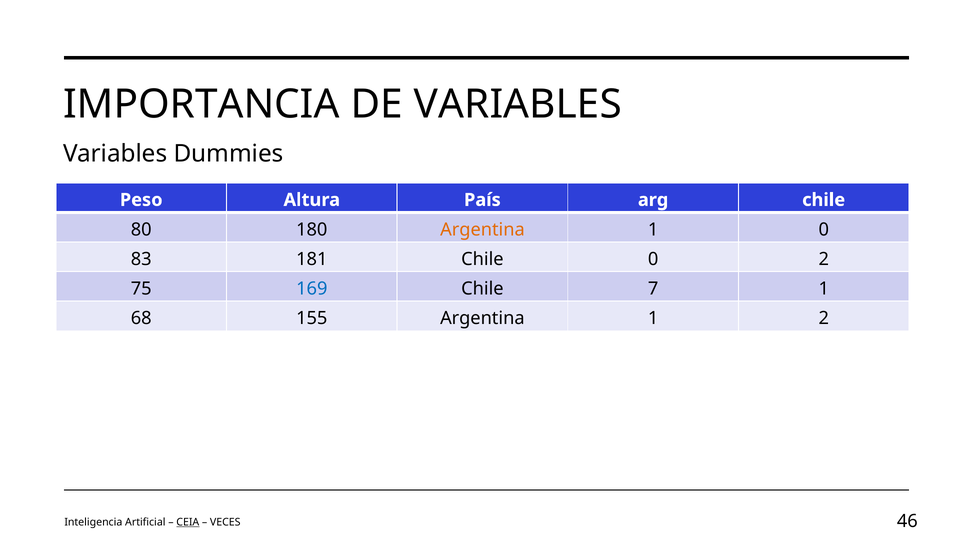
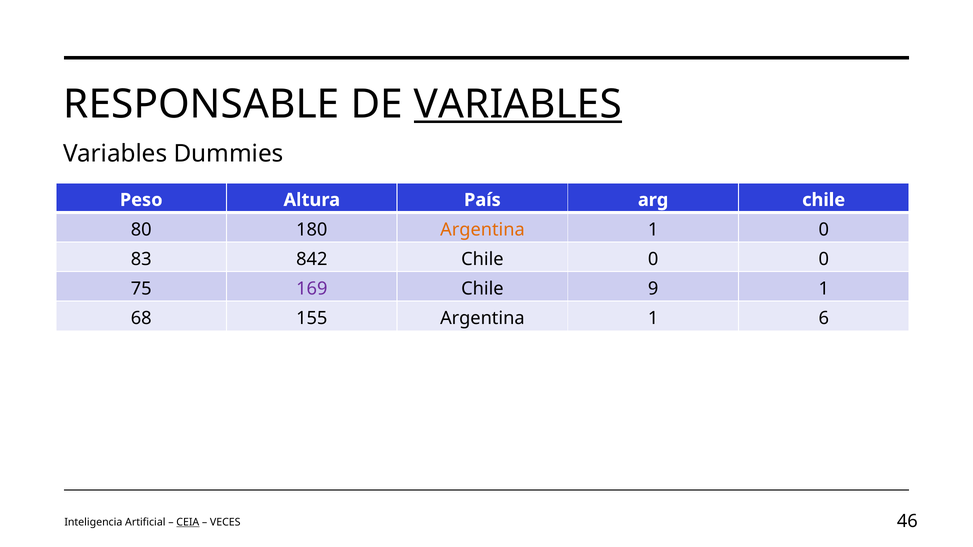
IMPORTANCIA: IMPORTANCIA -> RESPONSABLE
VARIABLES at (518, 104) underline: none -> present
181: 181 -> 842
0 2: 2 -> 0
169 colour: blue -> purple
7: 7 -> 9
1 2: 2 -> 6
